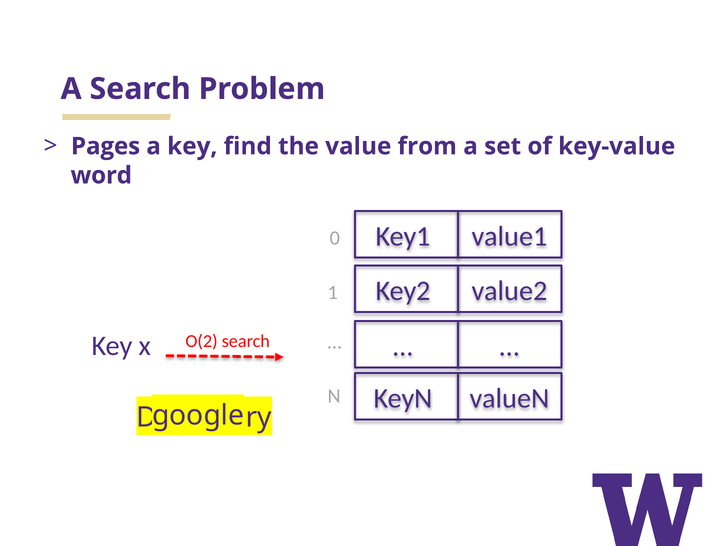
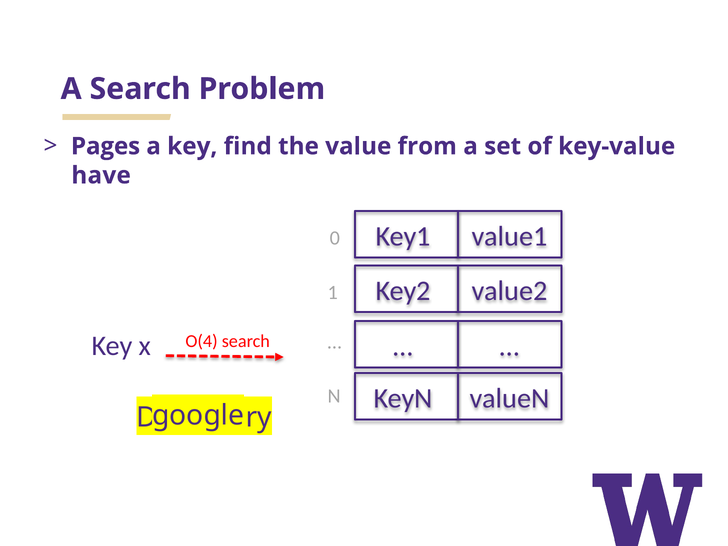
word: word -> have
O(2: O(2 -> O(4
